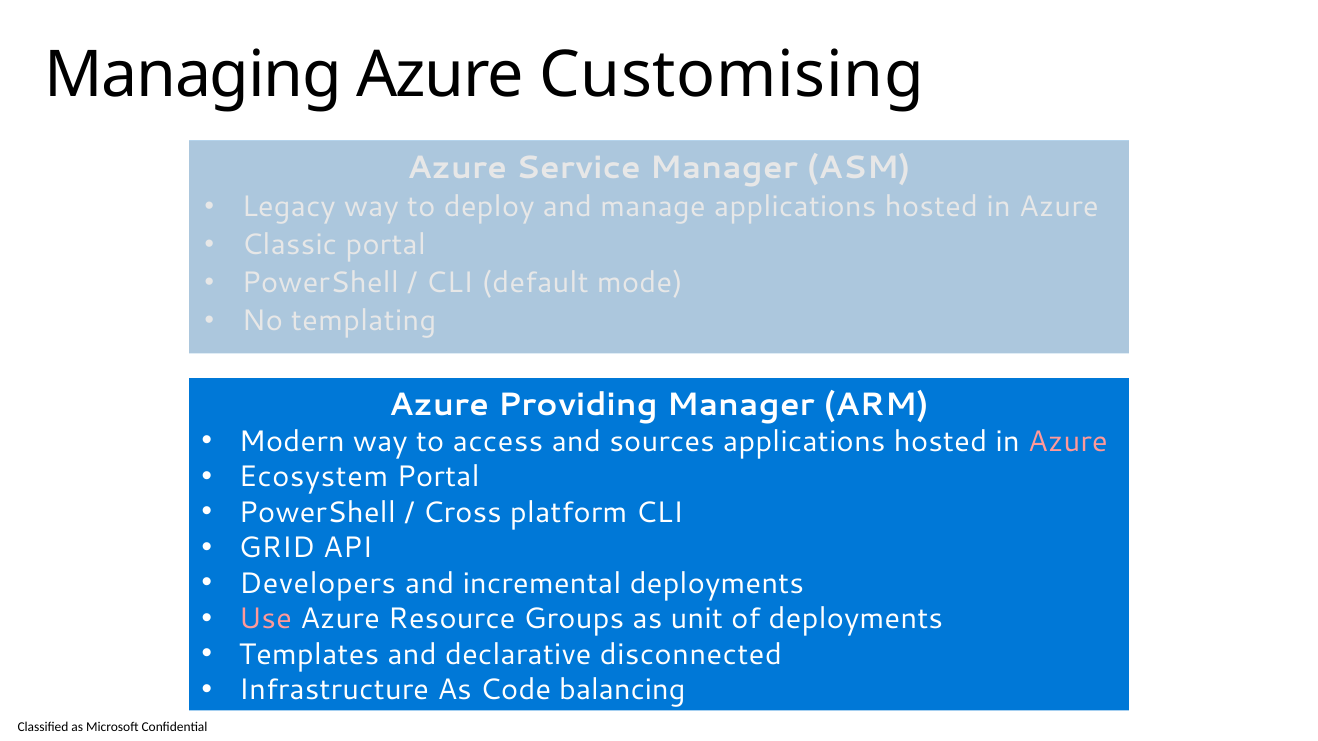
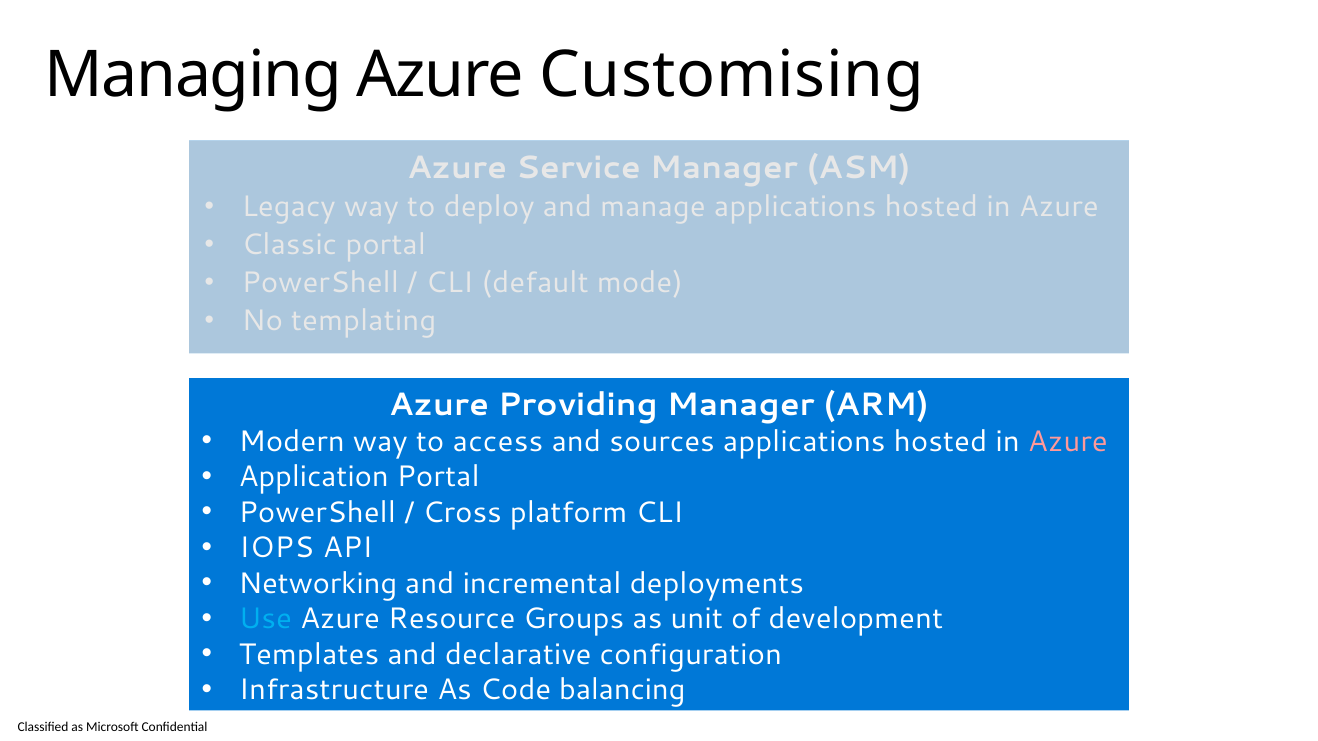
Ecosystem: Ecosystem -> Application
GRID: GRID -> IOPS
Developers: Developers -> Networking
Use colour: pink -> light blue
of deployments: deployments -> development
disconnected: disconnected -> configuration
